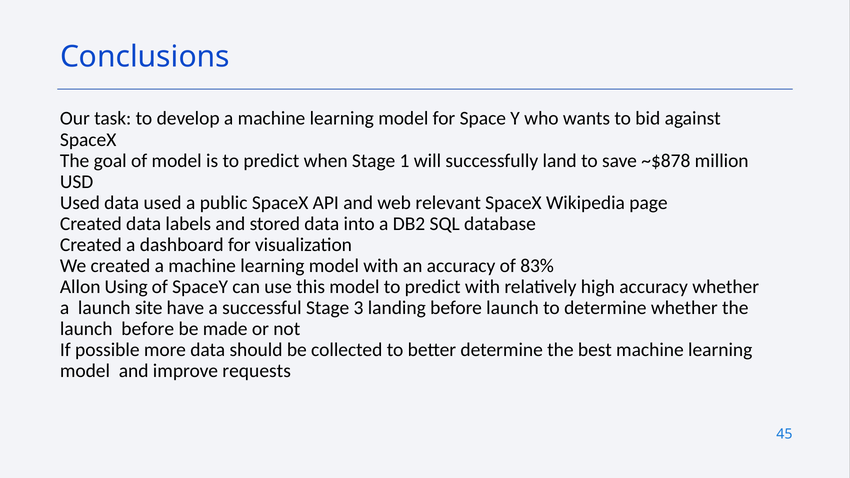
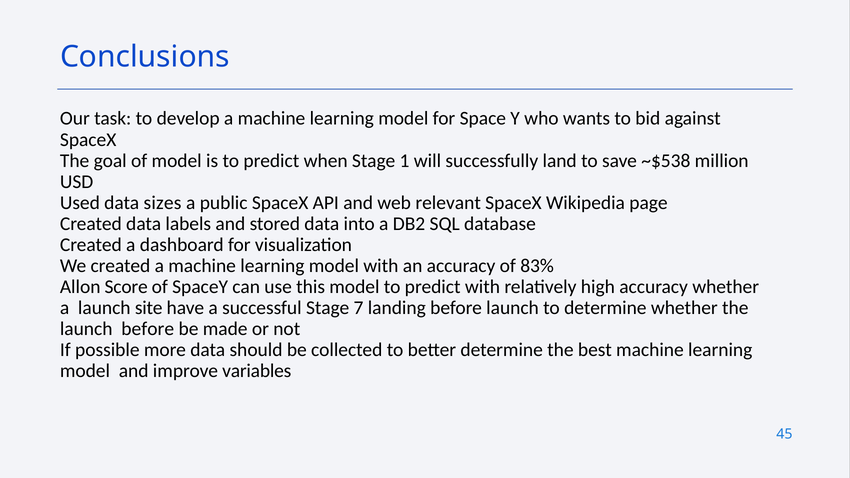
~$878: ~$878 -> ~$538
data used: used -> sizes
Using: Using -> Score
3: 3 -> 7
requests: requests -> variables
